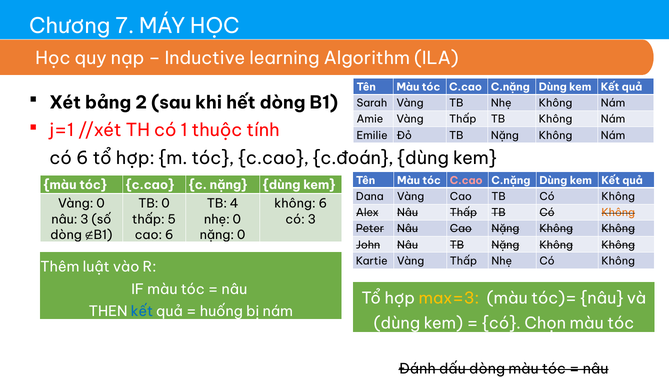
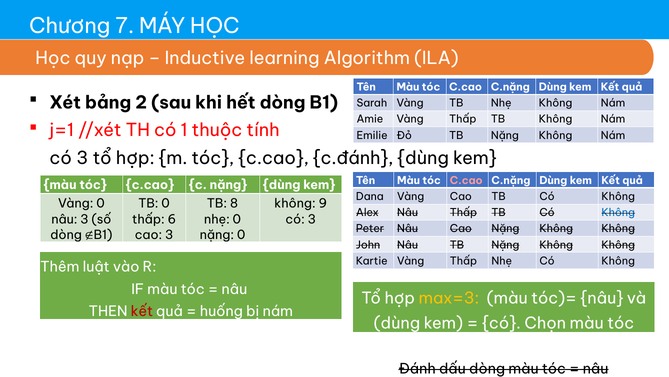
6 at (82, 158): 6 -> 3
c.đoán: c.đoán -> c.đánh
4: 4 -> 8
không 6: 6 -> 9
Không at (618, 212) colour: orange -> blue
5: 5 -> 6
cao 6: 6 -> 3
kết at (142, 311) colour: blue -> red
